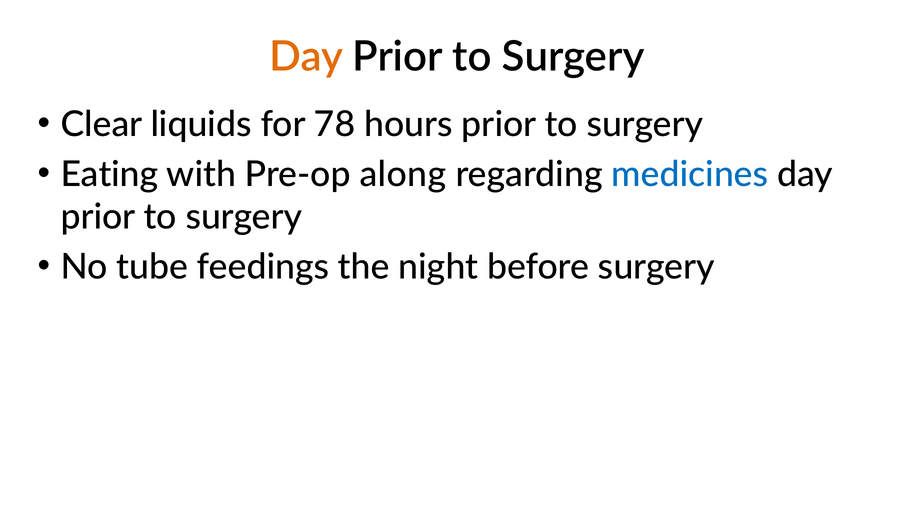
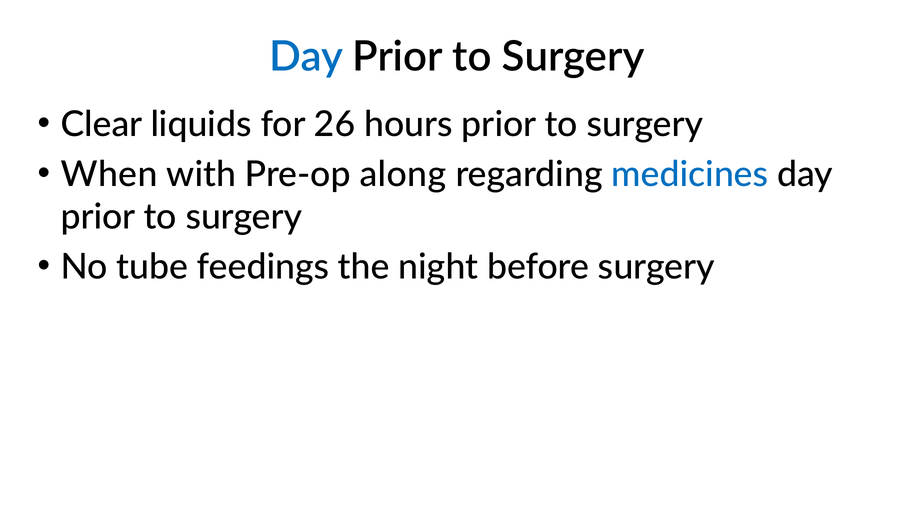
Day at (306, 57) colour: orange -> blue
78: 78 -> 26
Eating: Eating -> When
